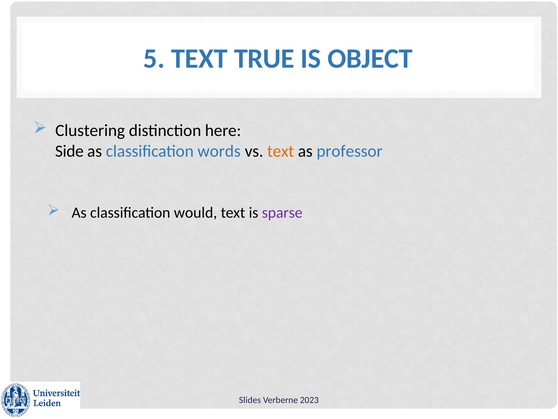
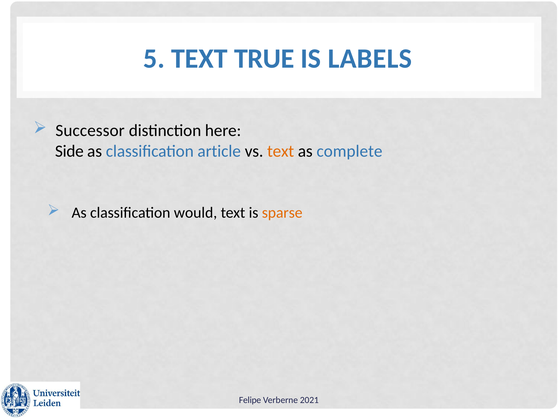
OBJECT: OBJECT -> LABELS
Clustering: Clustering -> Successor
words: words -> article
professor: professor -> complete
sparse colour: purple -> orange
Slides: Slides -> Felipe
2023: 2023 -> 2021
